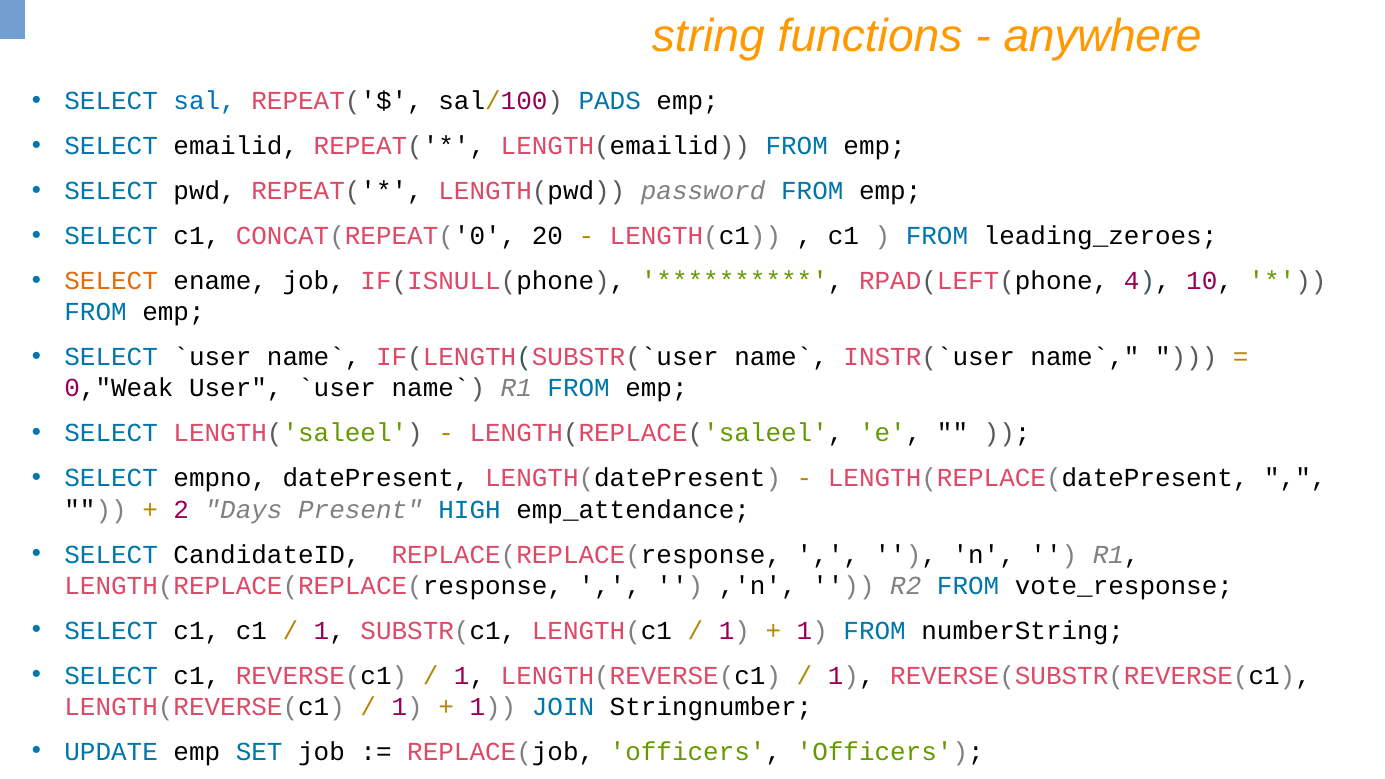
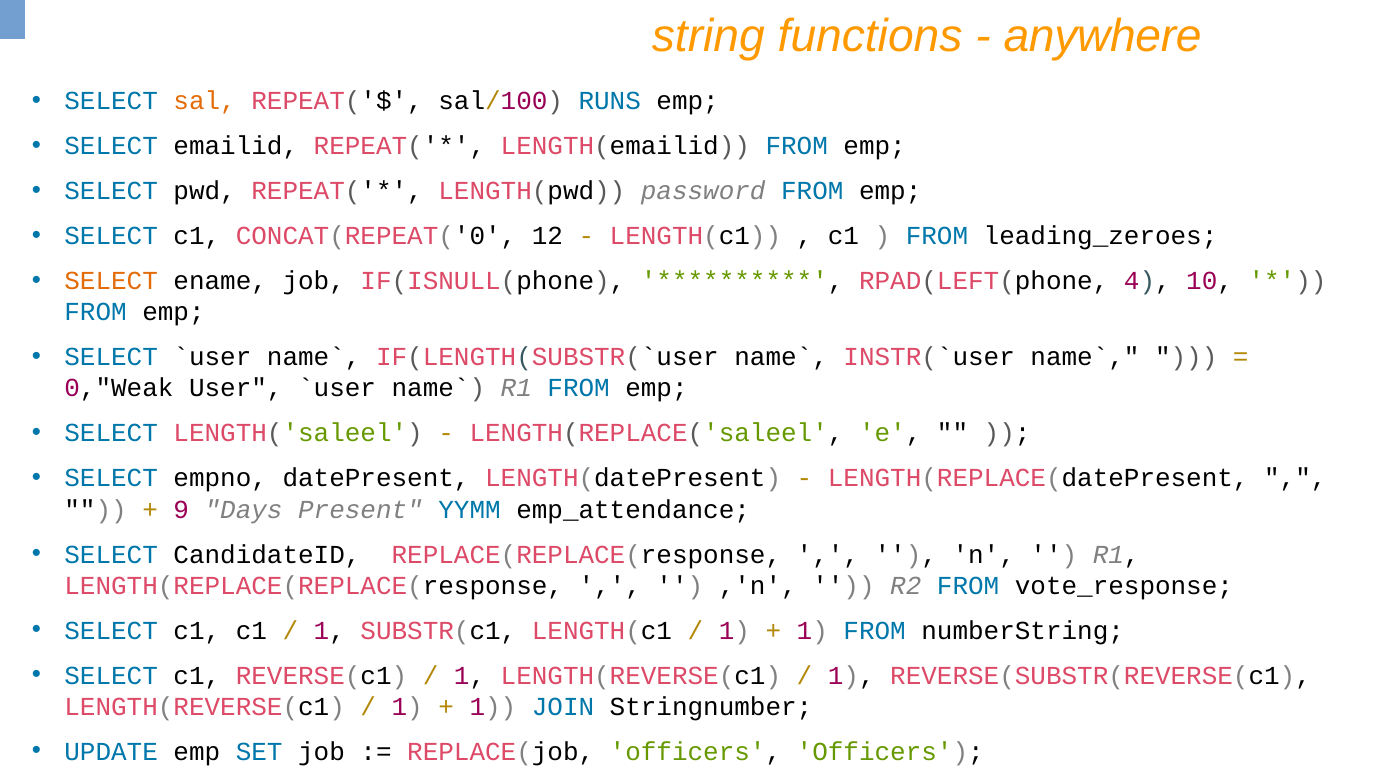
sal colour: blue -> orange
PADS: PADS -> RUNS
20: 20 -> 12
2: 2 -> 9
HIGH: HIGH -> YYMM
